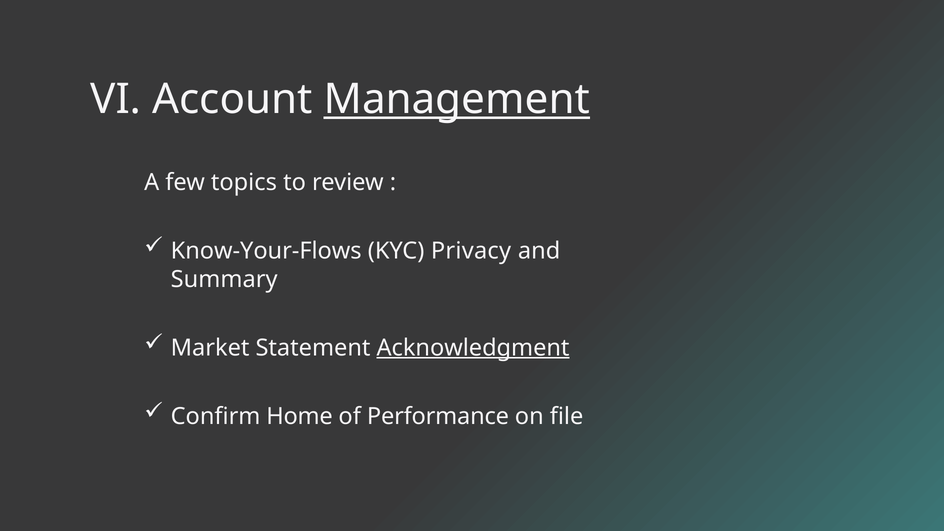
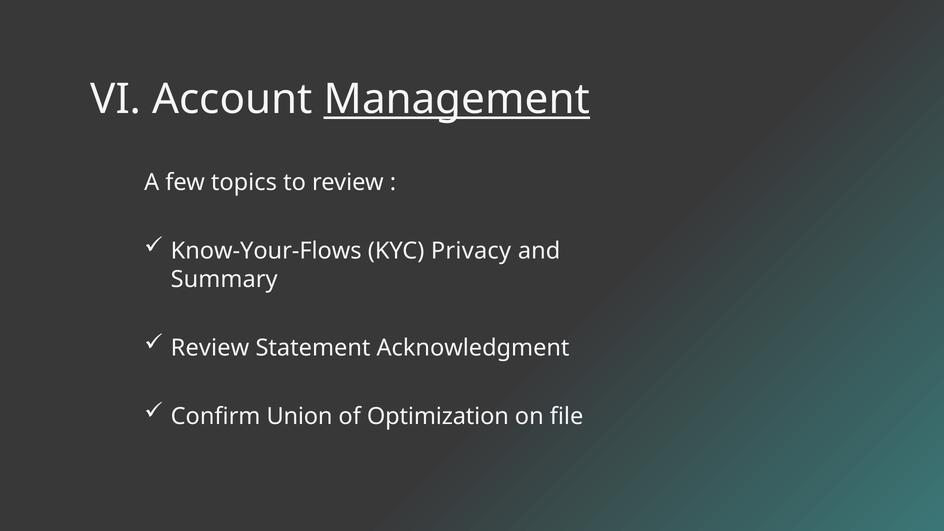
Market at (210, 348): Market -> Review
Acknowledgment underline: present -> none
Home: Home -> Union
Performance: Performance -> Optimization
